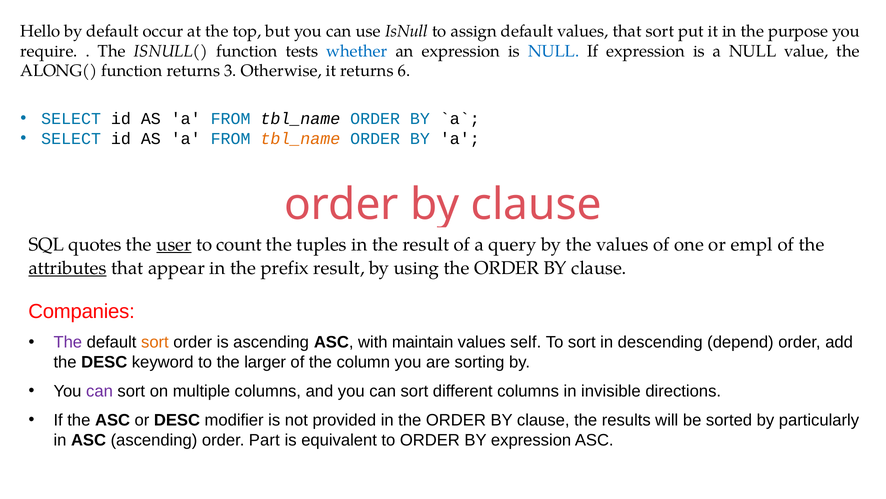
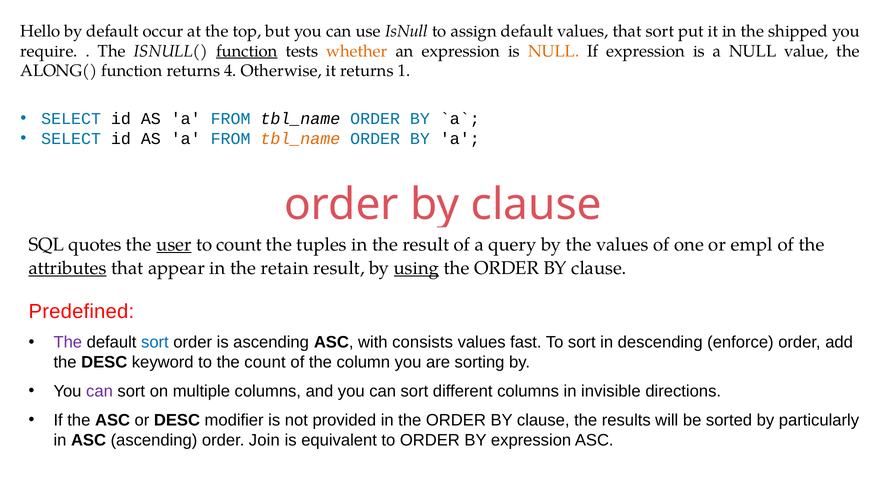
purpose: purpose -> shipped
function at (247, 51) underline: none -> present
whether colour: blue -> orange
NULL at (554, 51) colour: blue -> orange
3: 3 -> 4
6: 6 -> 1
prefix: prefix -> retain
using underline: none -> present
Companies: Companies -> Predefined
sort at (155, 342) colour: orange -> blue
maintain: maintain -> consists
self: self -> fast
depend: depend -> enforce
the larger: larger -> count
Part: Part -> Join
